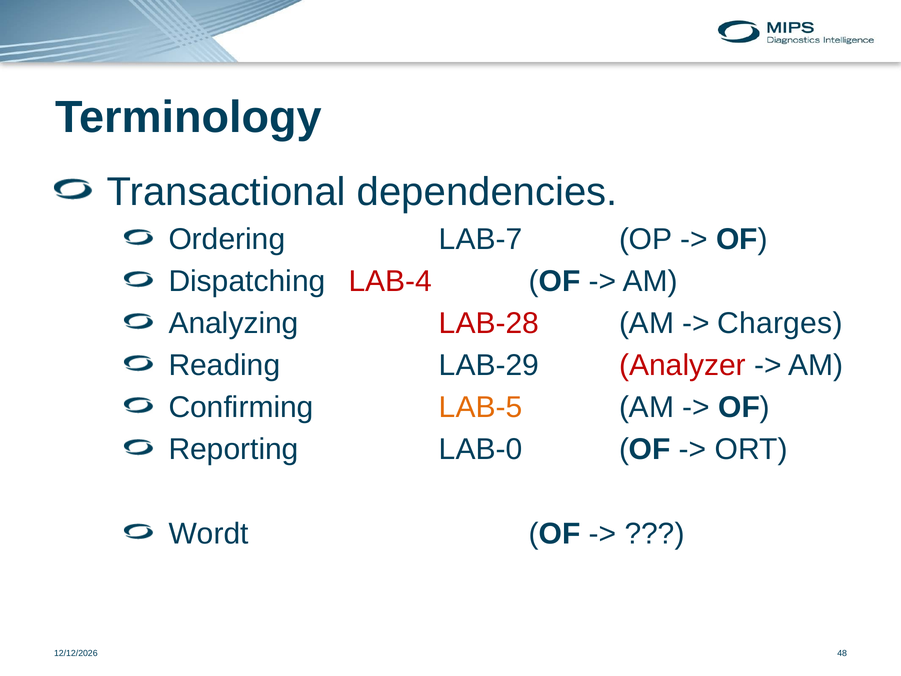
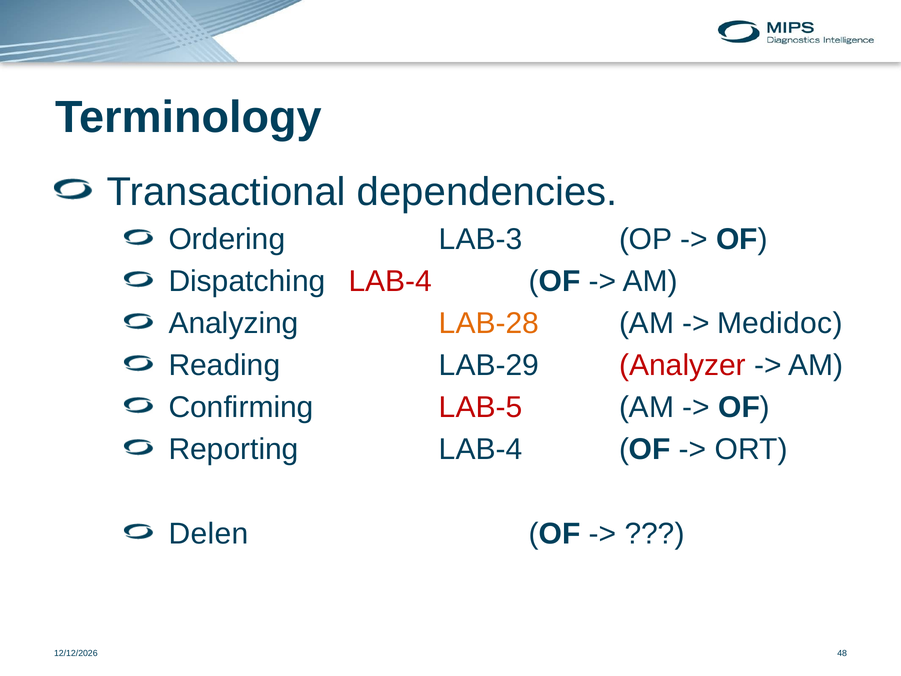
LAB-7: LAB-7 -> LAB-3
LAB-28 colour: red -> orange
Charges: Charges -> Medidoc
LAB-5 colour: orange -> red
Reporting LAB-0: LAB-0 -> LAB-4
Wordt: Wordt -> Delen
